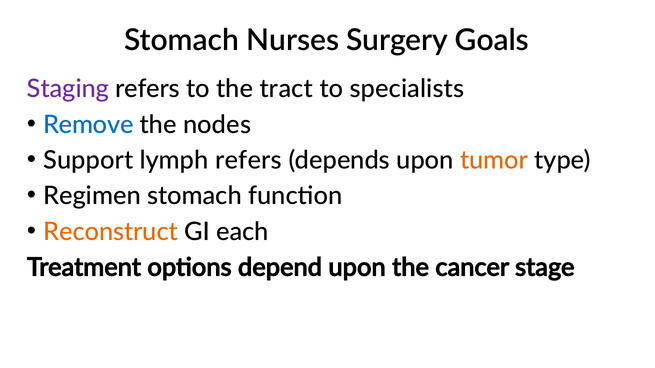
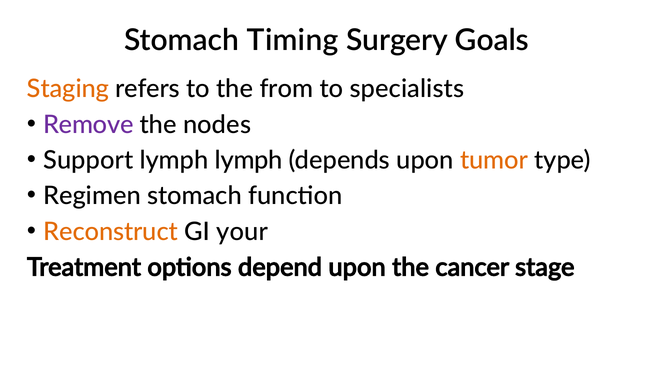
Nurses: Nurses -> Timing
Staging colour: purple -> orange
tract: tract -> from
Remove colour: blue -> purple
lymph refers: refers -> lymph
each: each -> your
